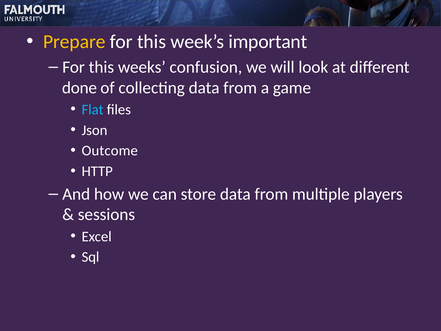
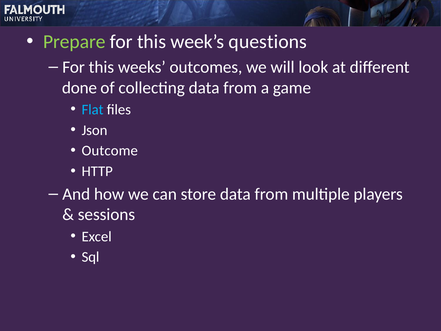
Prepare colour: yellow -> light green
important: important -> questions
confusion: confusion -> outcomes
